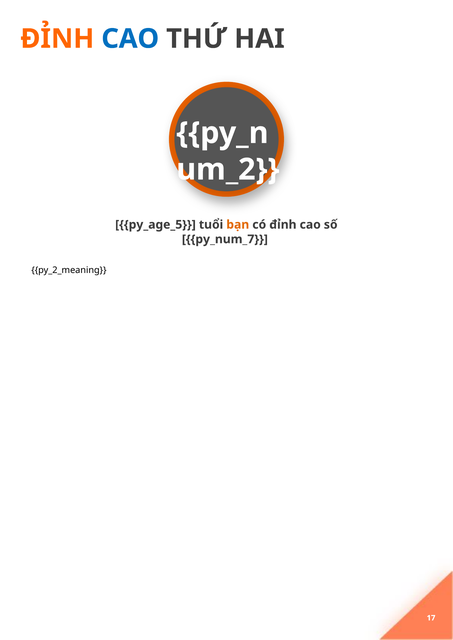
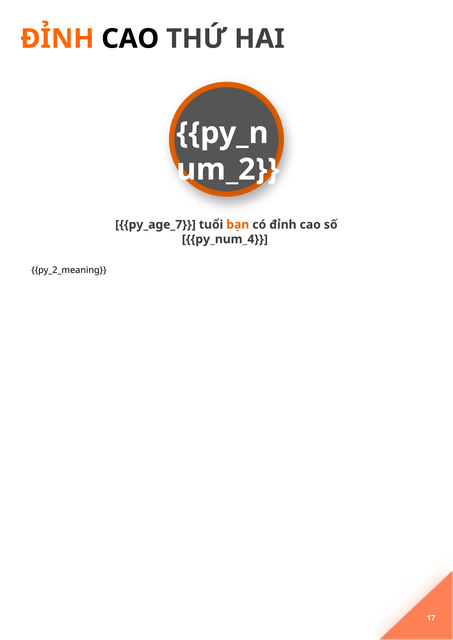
CAO colour: blue -> black
py_age_5: py_age_5 -> py_age_7
py_num_7: py_num_7 -> py_num_4
